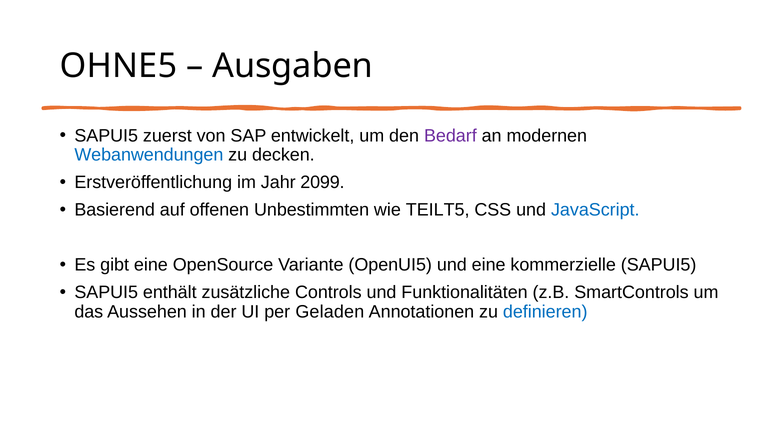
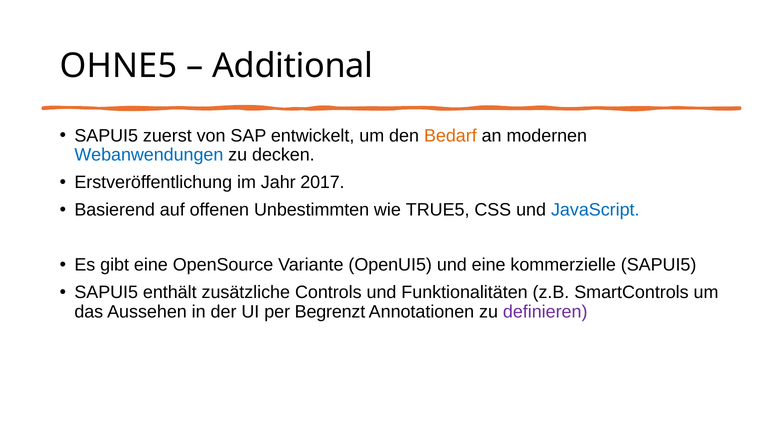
Ausgaben: Ausgaben -> Additional
Bedarf colour: purple -> orange
2099: 2099 -> 2017
TEILT5: TEILT5 -> TRUE5
Geladen: Geladen -> Begrenzt
definieren colour: blue -> purple
